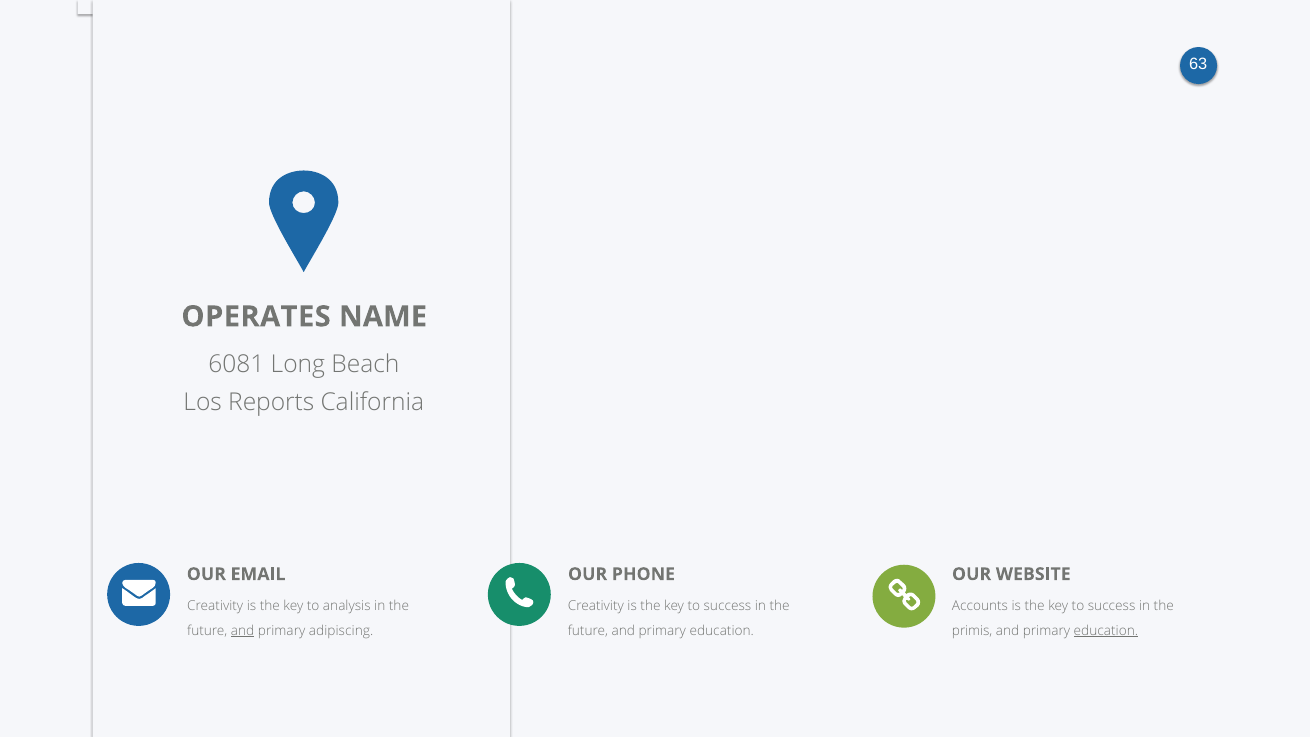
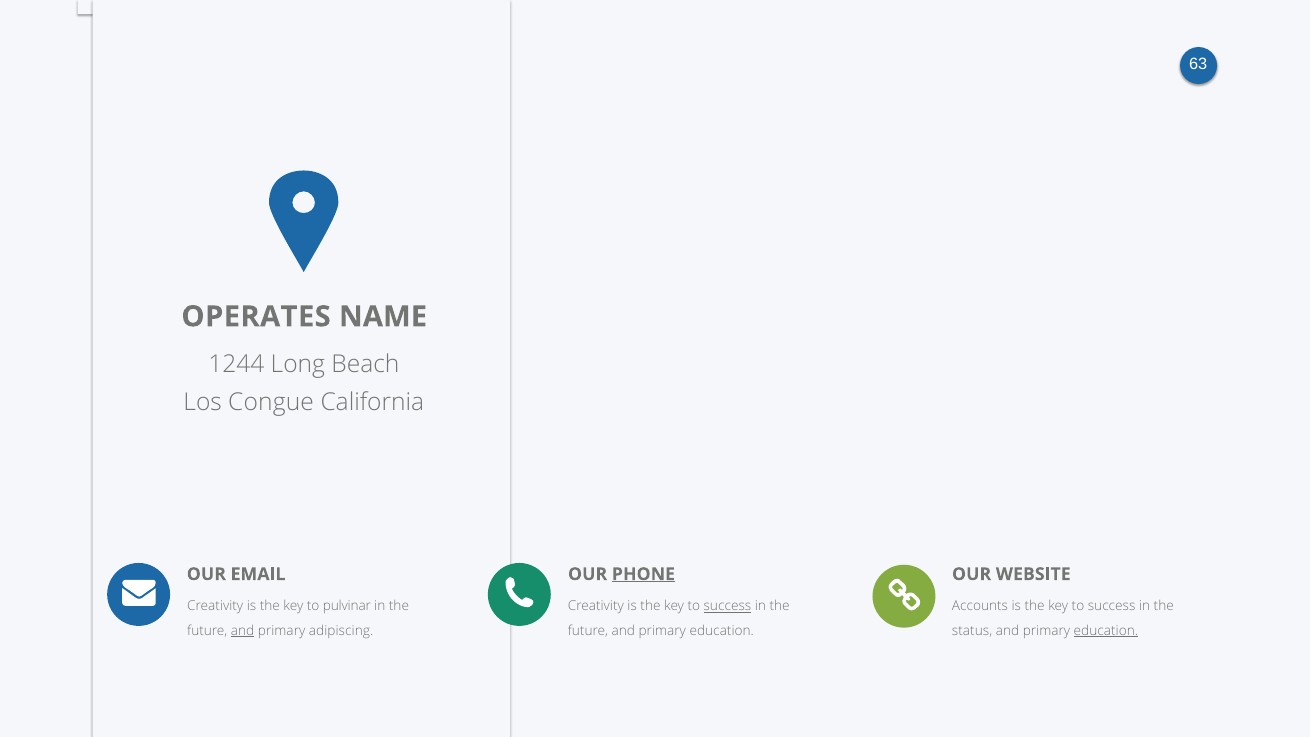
6081: 6081 -> 1244
Reports: Reports -> Congue
PHONE underline: none -> present
analysis: analysis -> pulvinar
success at (727, 606) underline: none -> present
primis: primis -> status
